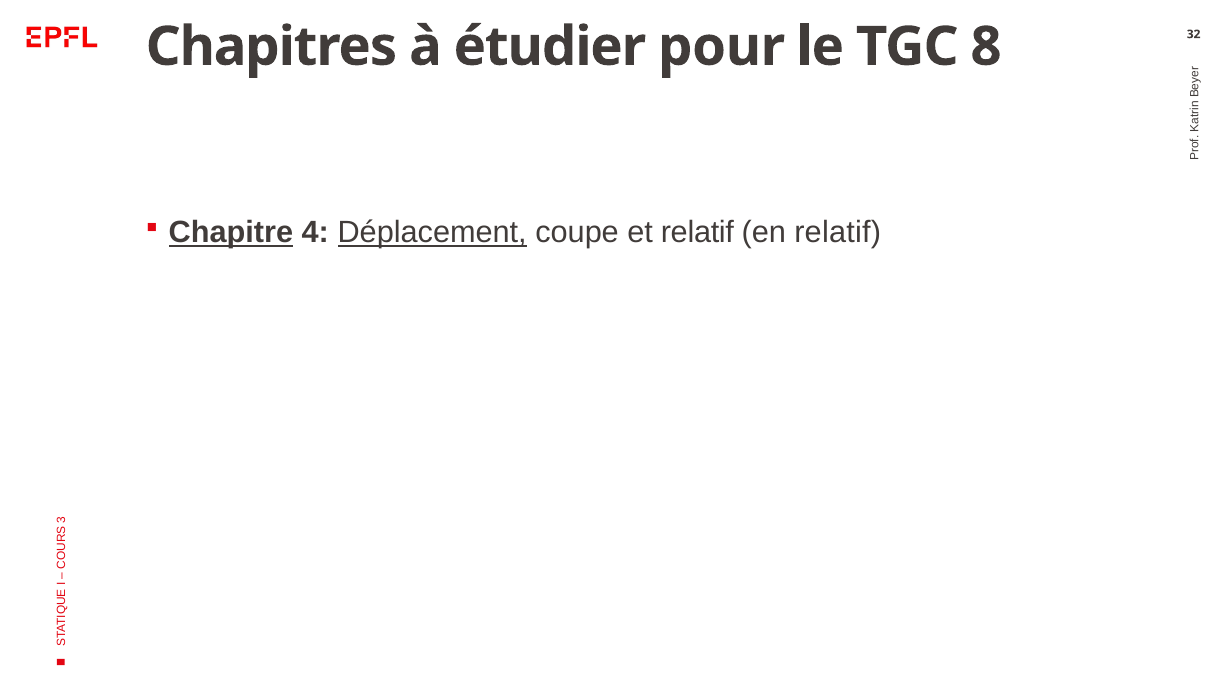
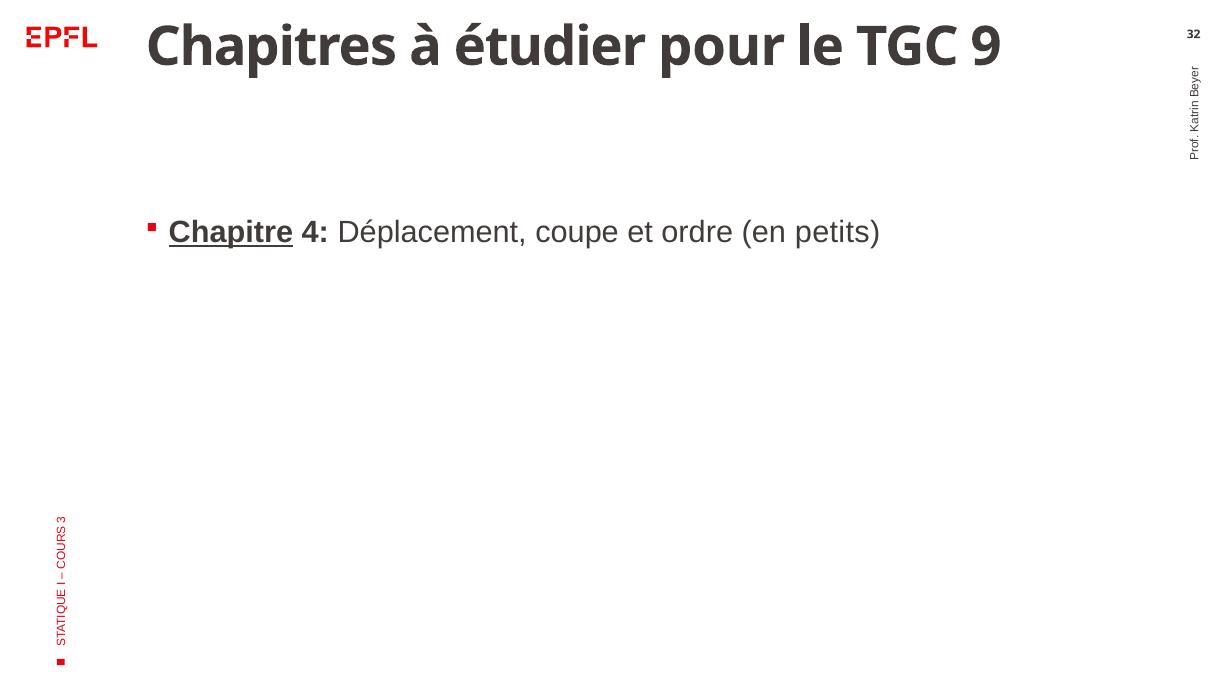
8: 8 -> 9
Déplacement underline: present -> none
et relatif: relatif -> ordre
en relatif: relatif -> petits
